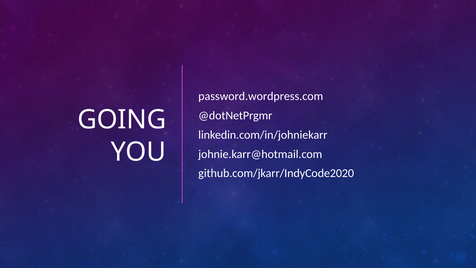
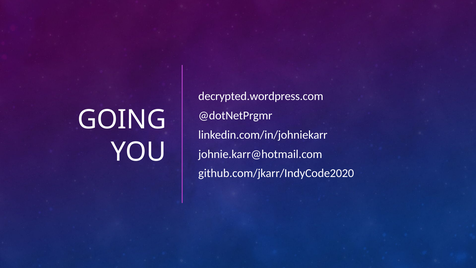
password.wordpress.com: password.wordpress.com -> decrypted.wordpress.com
